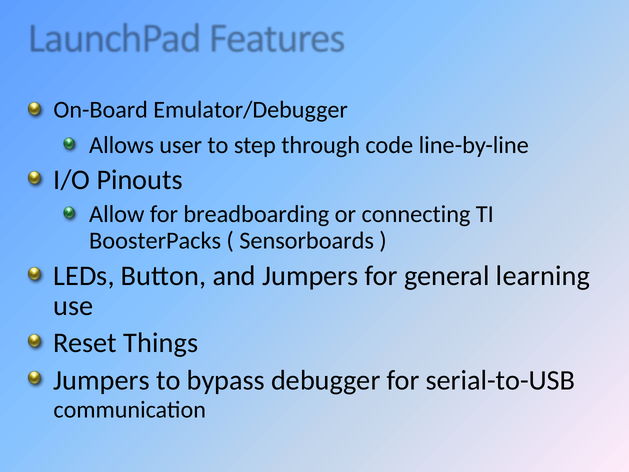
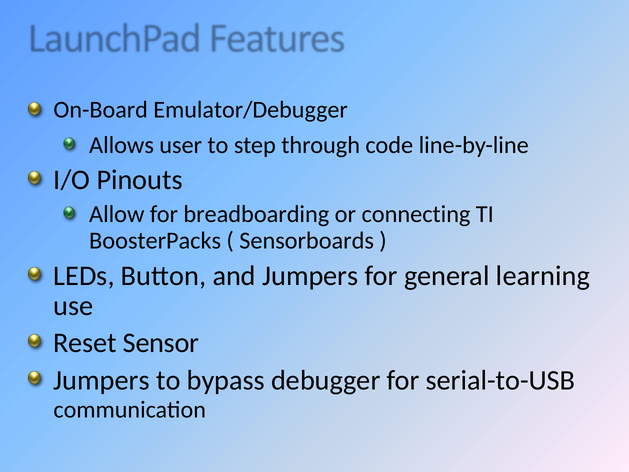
Things: Things -> Sensor
